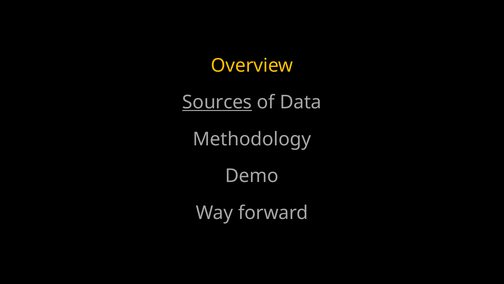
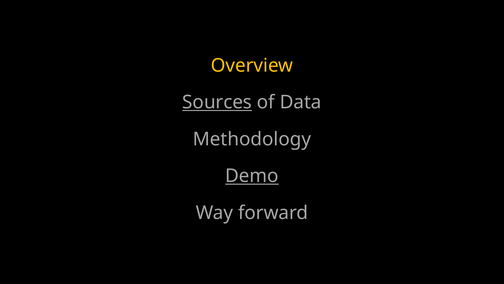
Demo underline: none -> present
